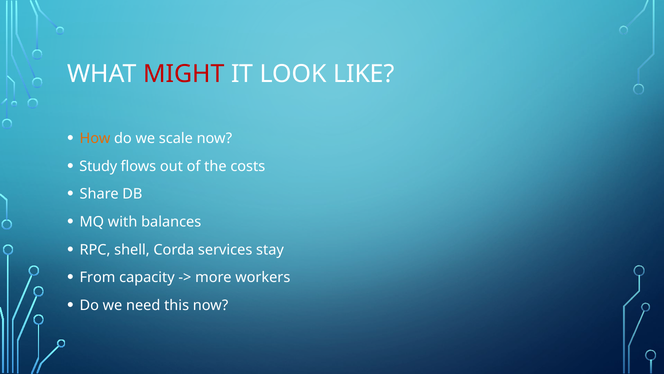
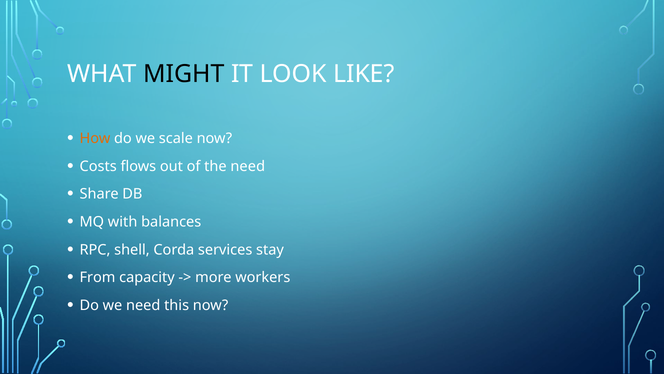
MIGHT colour: red -> black
Study: Study -> Costs
the costs: costs -> need
